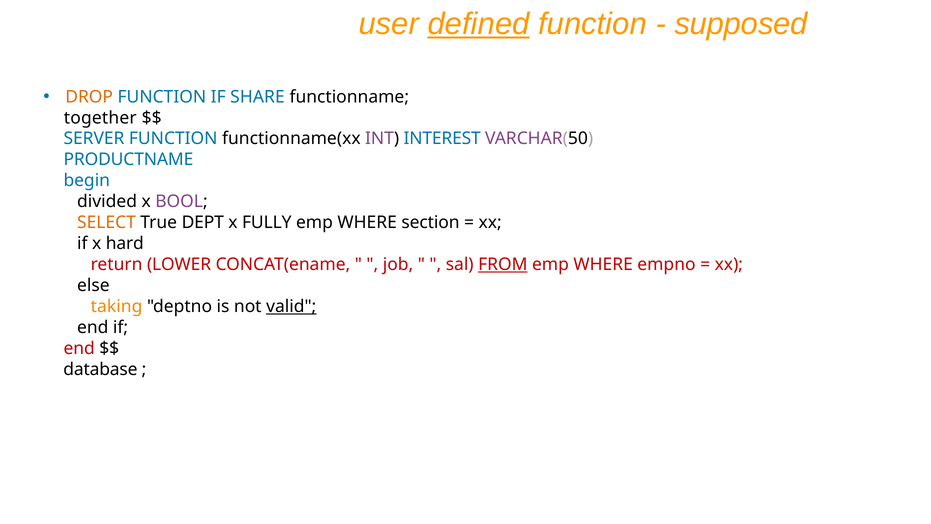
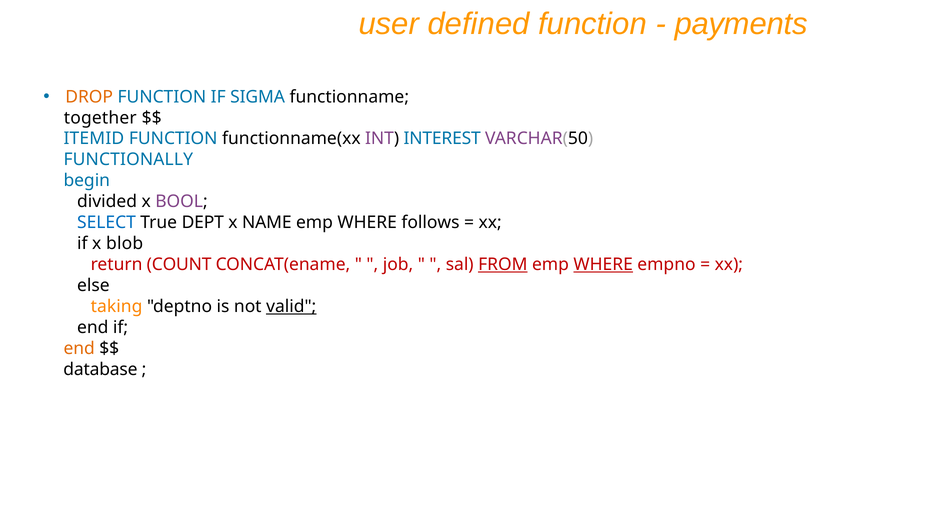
defined underline: present -> none
supposed: supposed -> payments
SHARE: SHARE -> SIGMA
SERVER: SERVER -> ITEMID
PRODUCTNAME: PRODUCTNAME -> FUNCTIONALLY
SELECT colour: orange -> blue
FULLY: FULLY -> NAME
section: section -> follows
hard: hard -> blob
LOWER: LOWER -> COUNT
WHERE at (603, 264) underline: none -> present
end at (79, 348) colour: red -> orange
